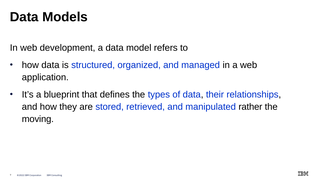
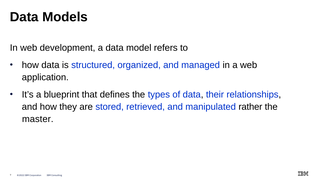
moving: moving -> master
